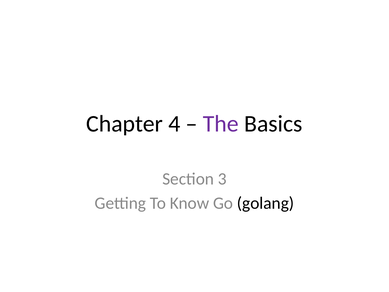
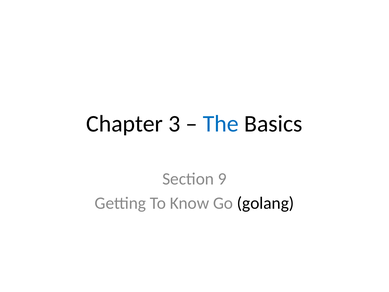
4: 4 -> 3
The colour: purple -> blue
3: 3 -> 9
